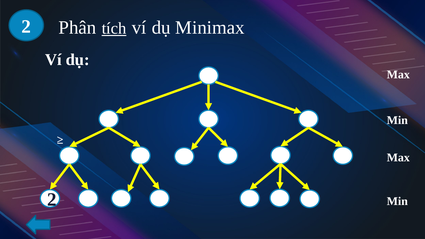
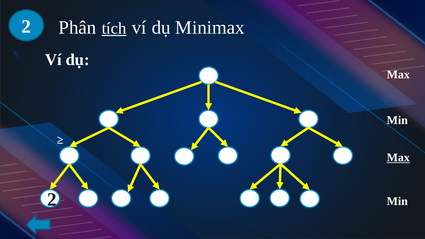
Max at (398, 158) underline: none -> present
